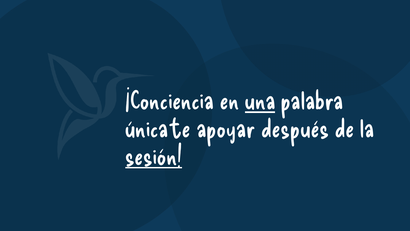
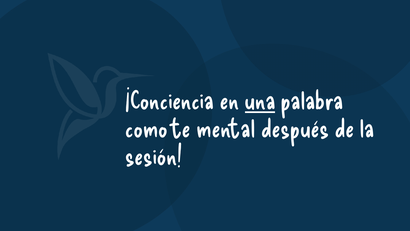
única: única -> como
apoyar: apoyar -> mental
sesión underline: present -> none
